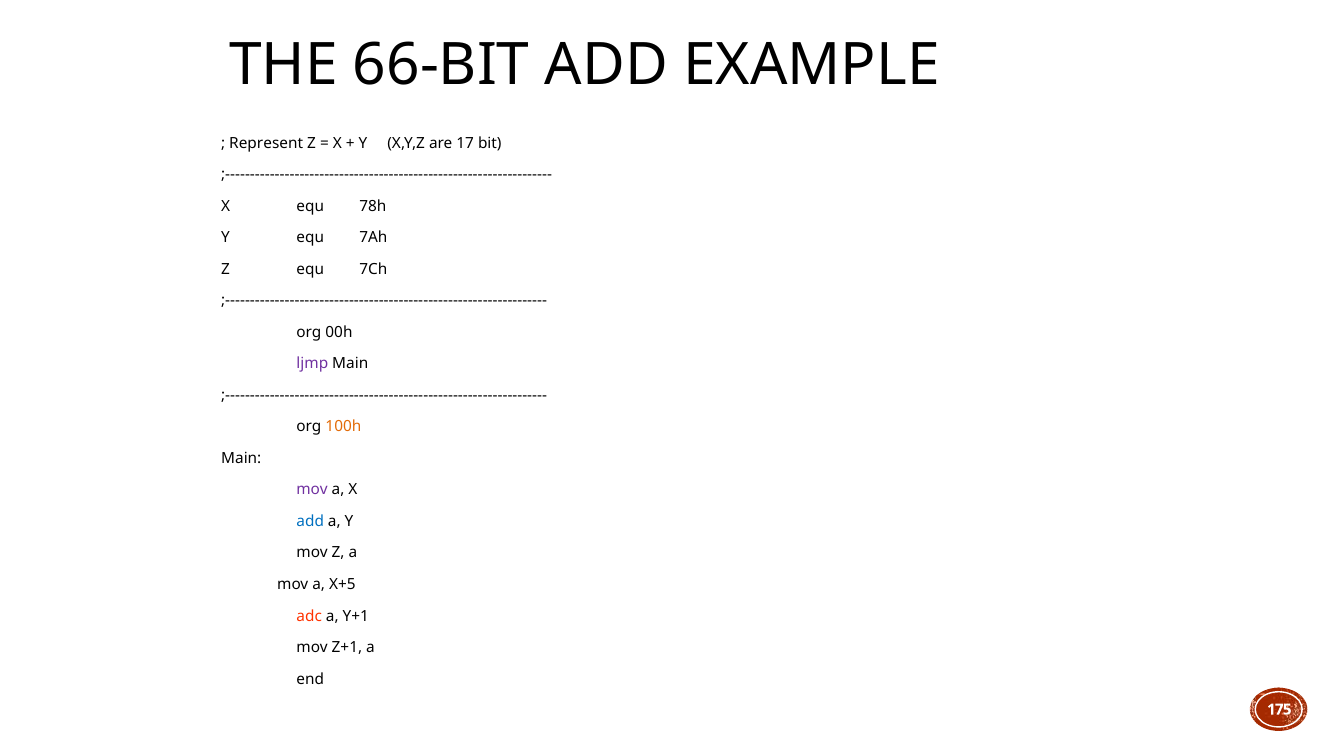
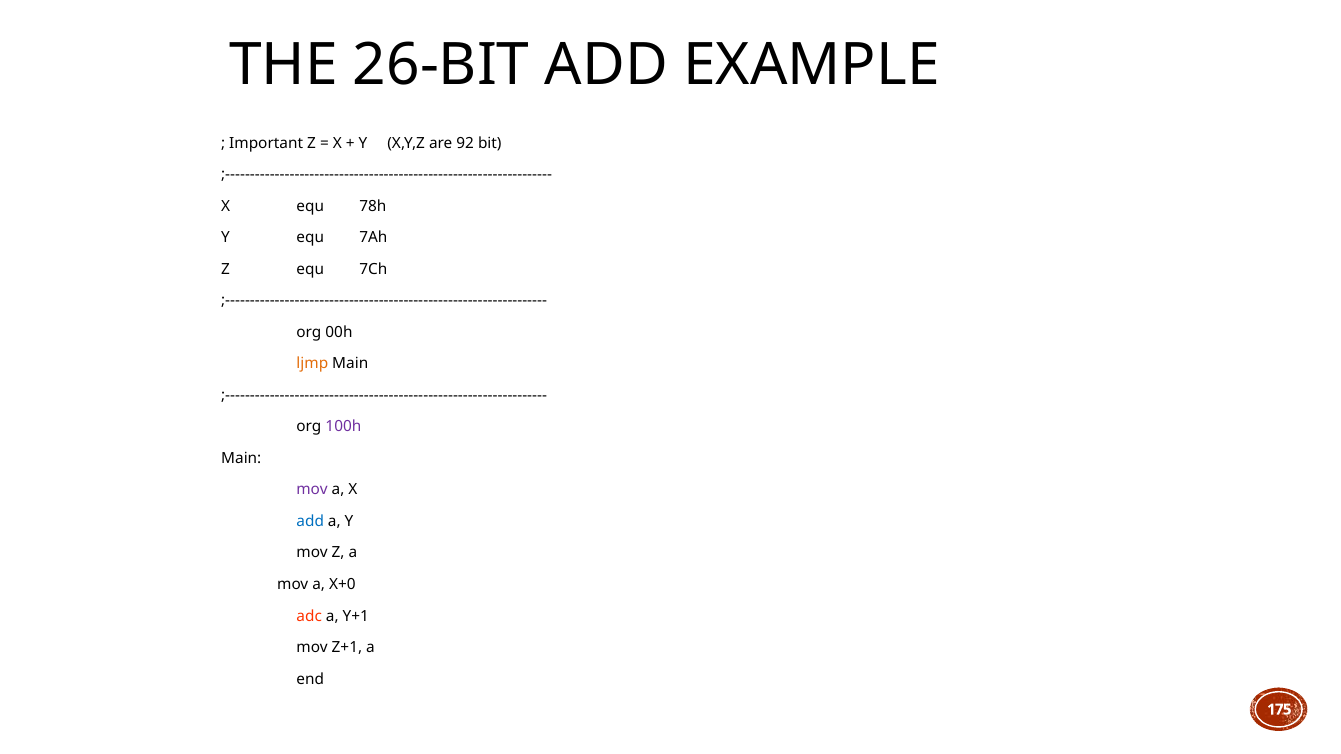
66-BIT: 66-BIT -> 26-BIT
Represent: Represent -> Important
17: 17 -> 92
ljmp colour: purple -> orange
100h colour: orange -> purple
X+5: X+5 -> X+0
